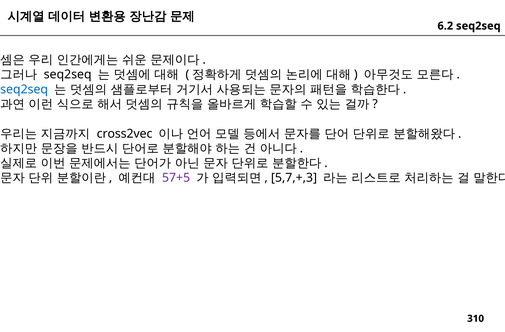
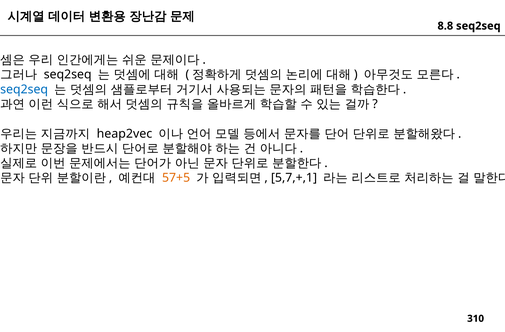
6.2: 6.2 -> 8.8
cross2vec: cross2vec -> heap2vec
57+5 colour: purple -> orange
5,7,+,3: 5,7,+,3 -> 5,7,+,1
